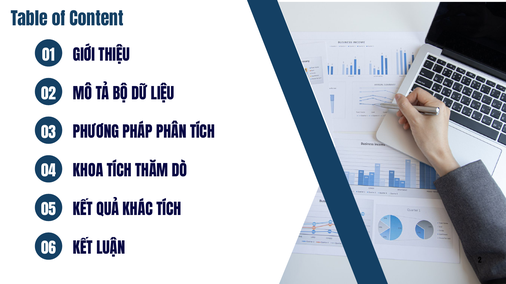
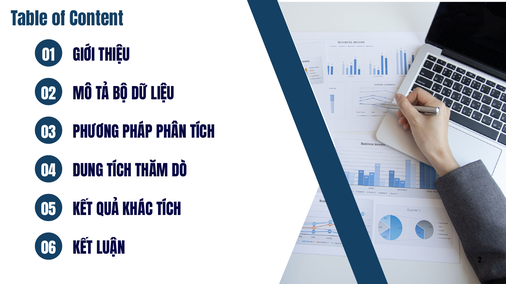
KHOA: KHOA -> DUNG
